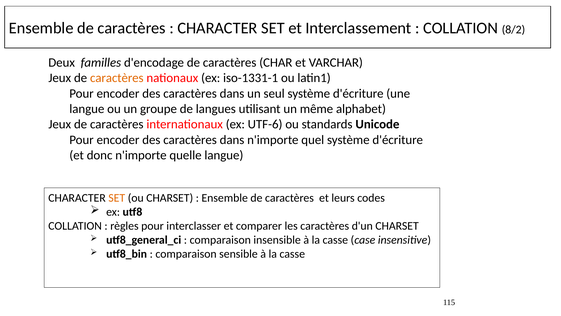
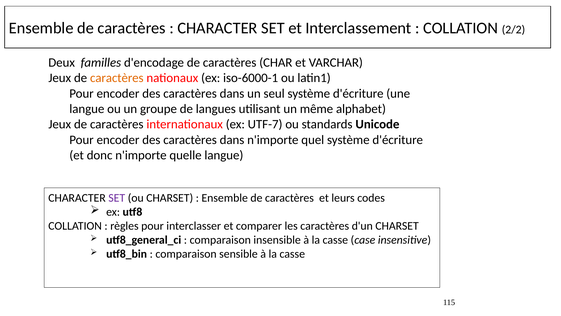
8/2: 8/2 -> 2/2
iso-1331-1: iso-1331-1 -> iso-6000-1
UTF-6: UTF-6 -> UTF-7
SET at (117, 198) colour: orange -> purple
